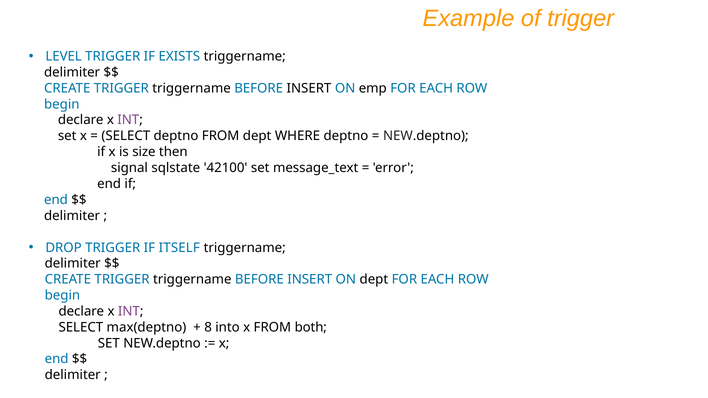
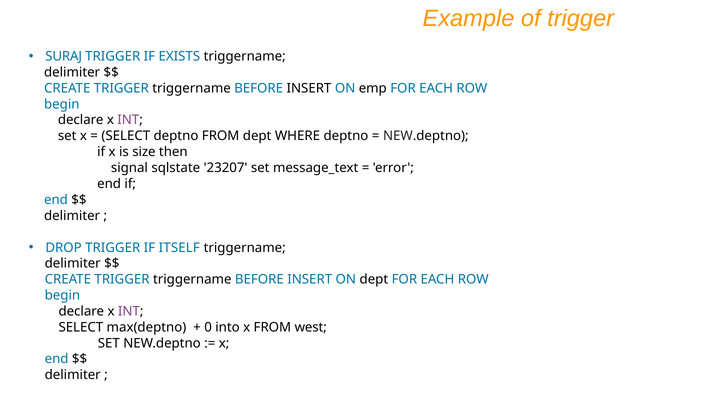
LEVEL: LEVEL -> SURAJ
42100: 42100 -> 23207
8: 8 -> 0
both: both -> west
